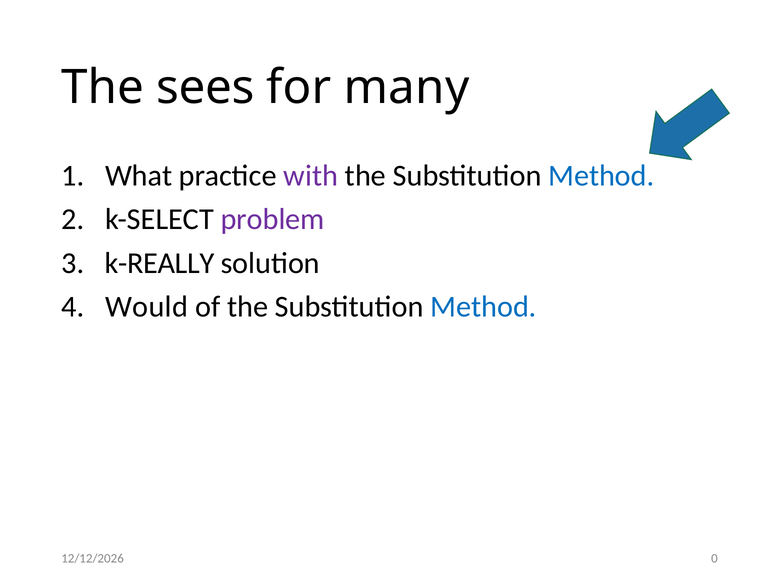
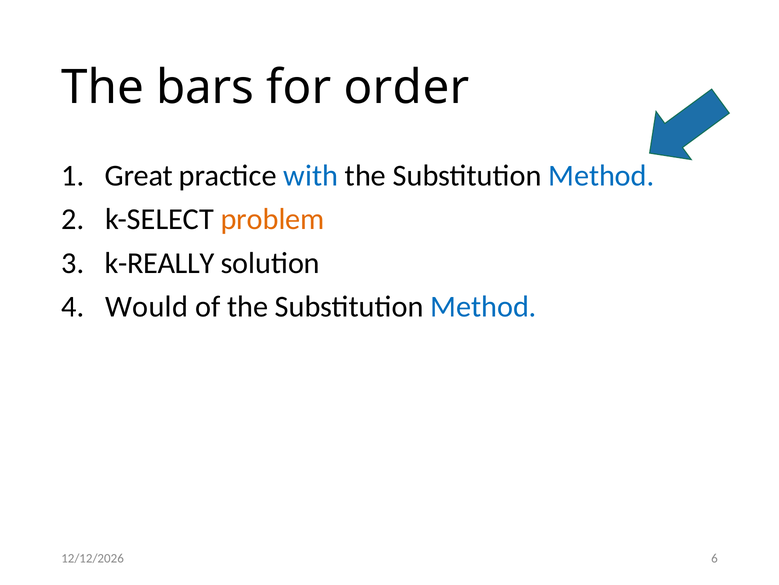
sees: sees -> bars
many: many -> order
What: What -> Great
with colour: purple -> blue
problem colour: purple -> orange
0: 0 -> 6
